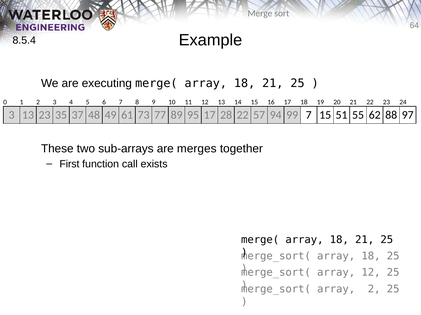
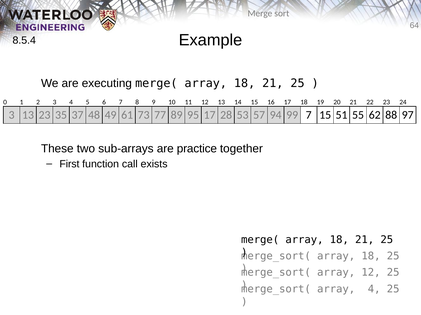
28 22: 22 -> 53
merges: merges -> practice
array 2: 2 -> 4
